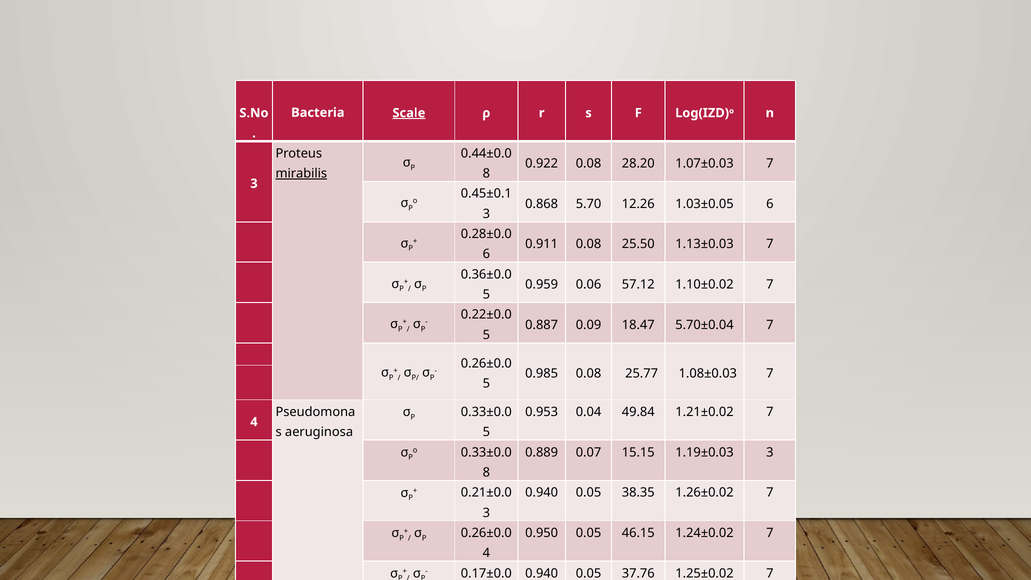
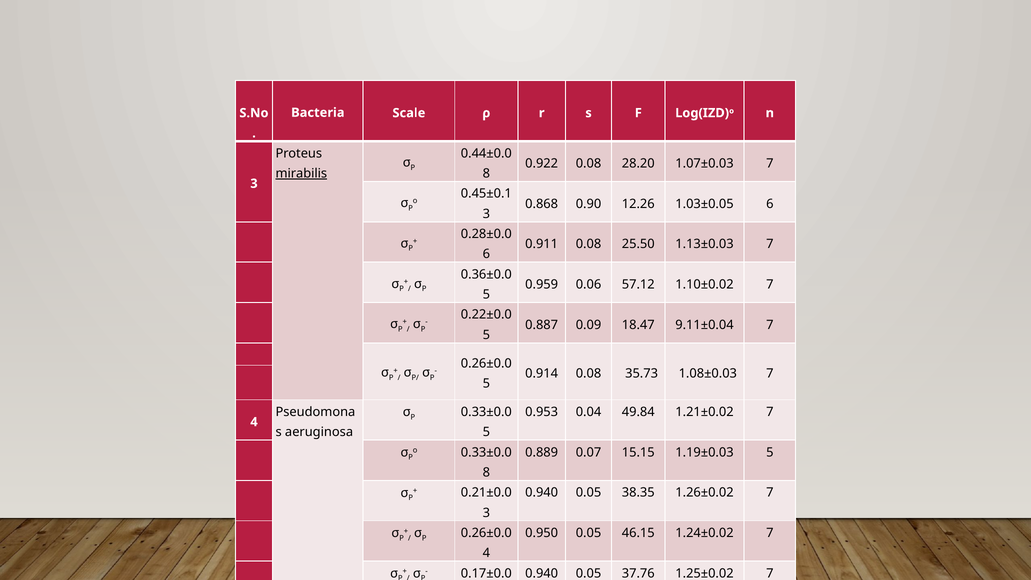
Scale underline: present -> none
5.70: 5.70 -> 0.90
5.70±0.04: 5.70±0.04 -> 9.11±0.04
0.985: 0.985 -> 0.914
25.77: 25.77 -> 35.73
1.19±0.03 3: 3 -> 5
